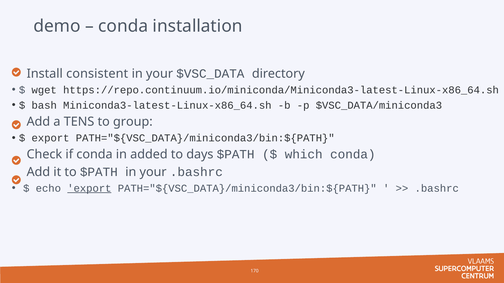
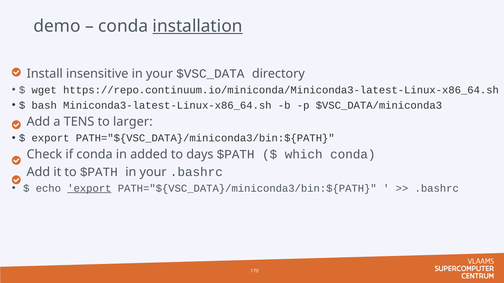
installation underline: none -> present
consistent: consistent -> insensitive
group: group -> larger
